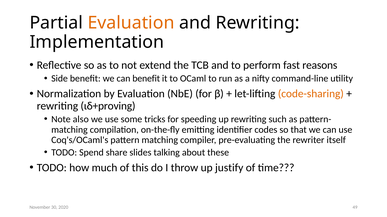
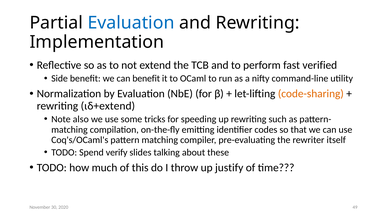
Evaluation at (131, 23) colour: orange -> blue
reasons: reasons -> verified
ιδ+proving: ιδ+proving -> ιδ+extend
share: share -> verify
